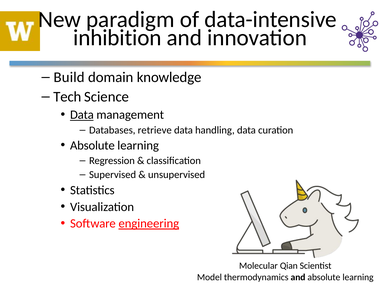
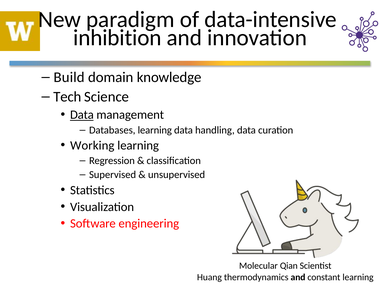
Databases retrieve: retrieve -> learning
Absolute at (92, 145): Absolute -> Working
engineering underline: present -> none
Model: Model -> Huang
and absolute: absolute -> constant
